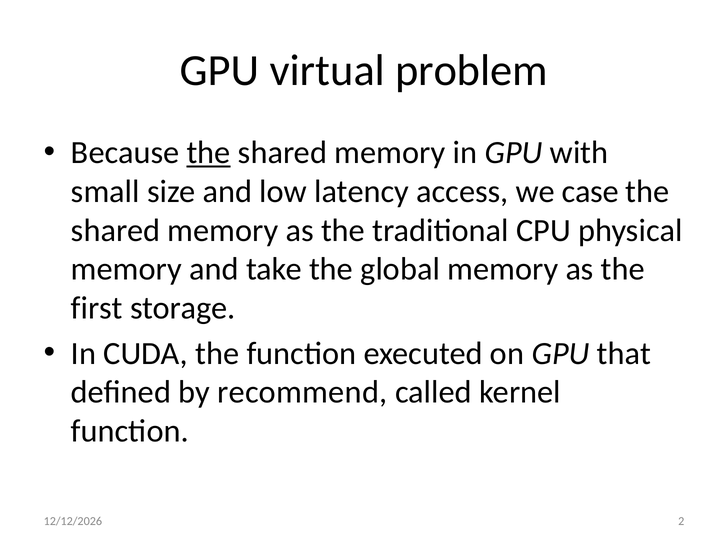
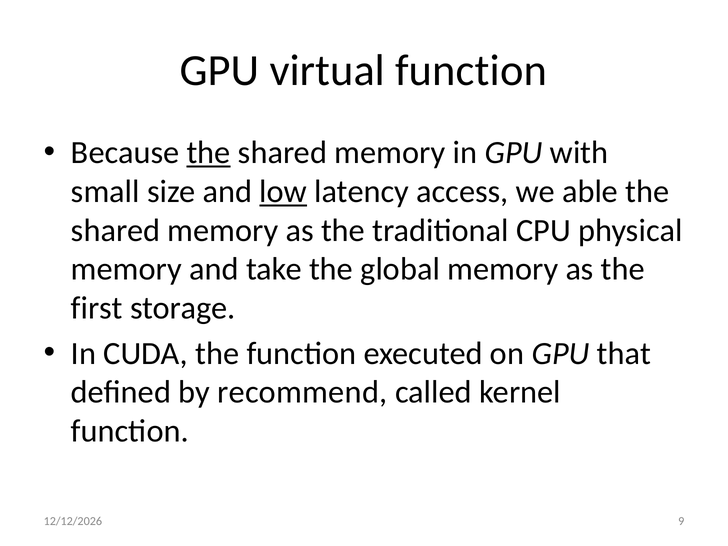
virtual problem: problem -> function
low underline: none -> present
case: case -> able
2: 2 -> 9
